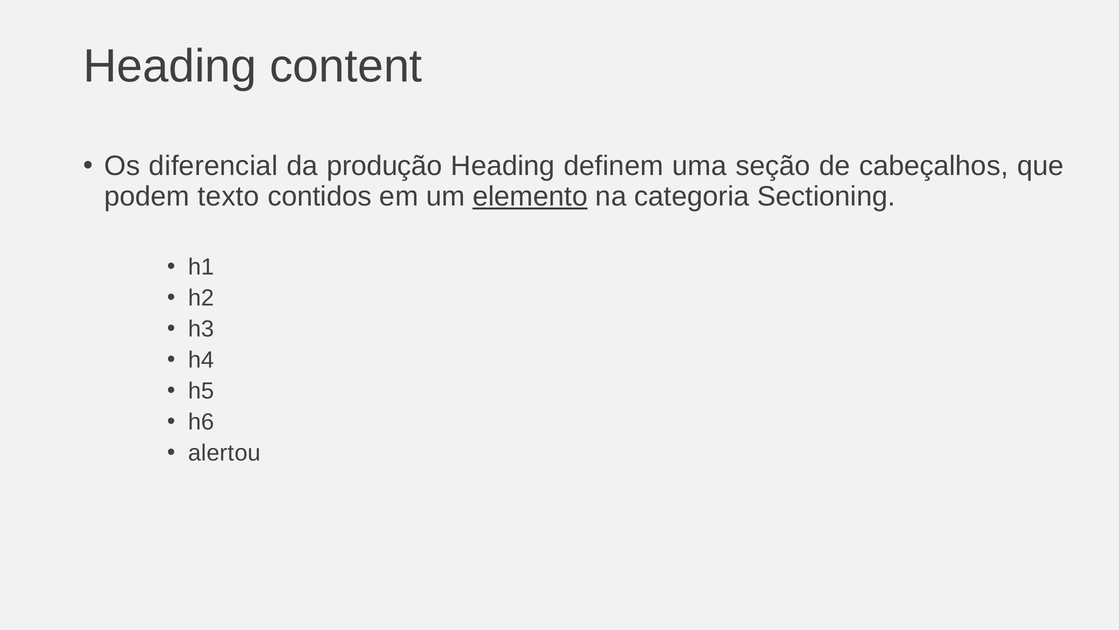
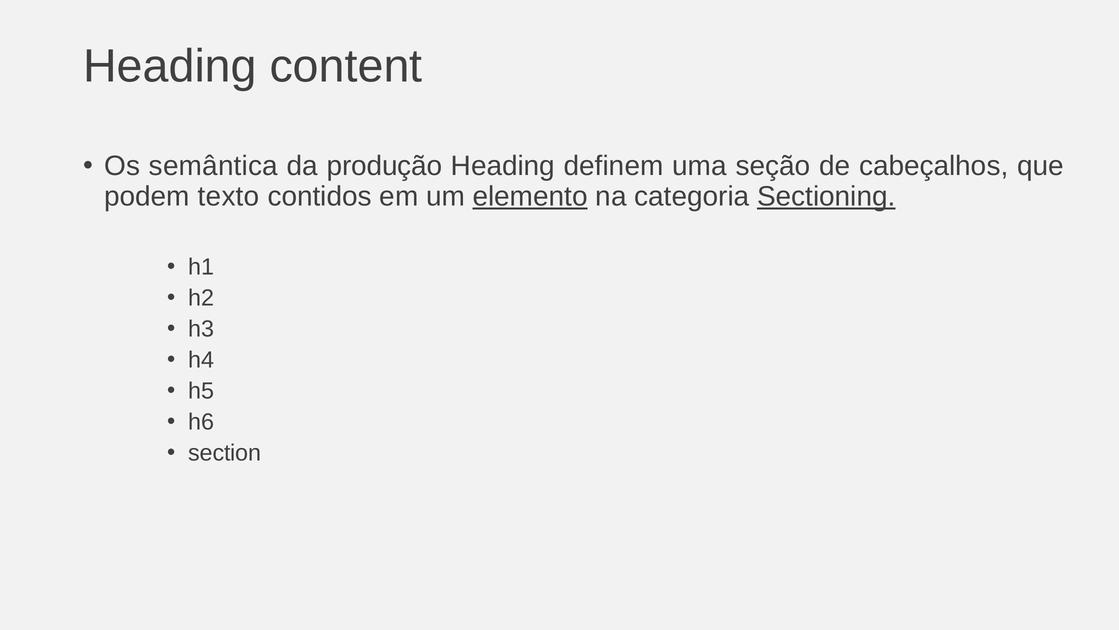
diferencial: diferencial -> semântica
Sectioning underline: none -> present
alertou: alertou -> section
